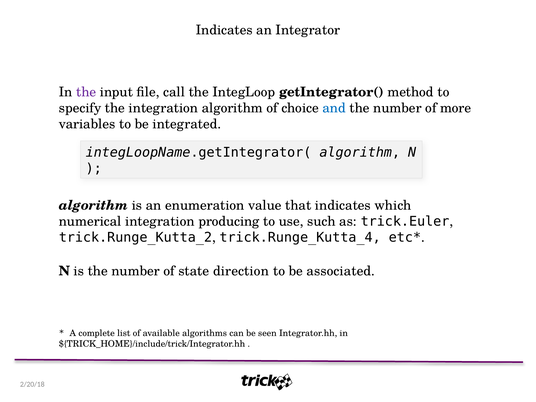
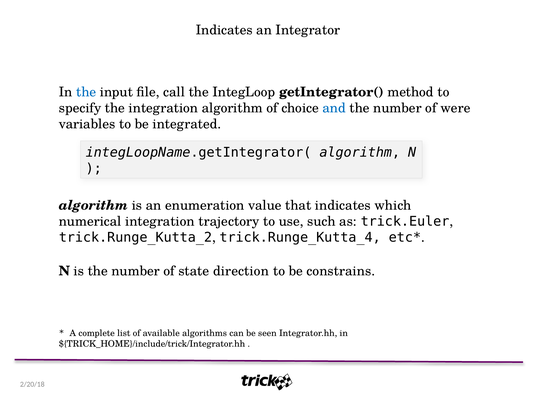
the at (86, 92) colour: purple -> blue
more: more -> were
producing: producing -> trajectory
associated: associated -> constrains
